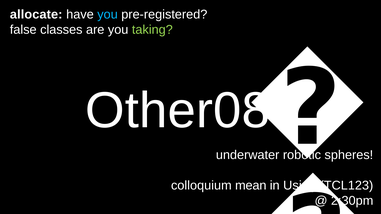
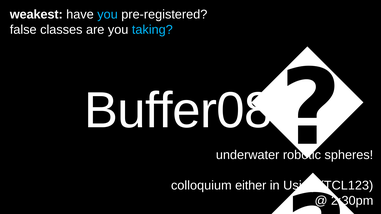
allocate: allocate -> weakest
taking colour: light green -> light blue
Other08c: Other08c -> Buffer08c
mean: mean -> either
